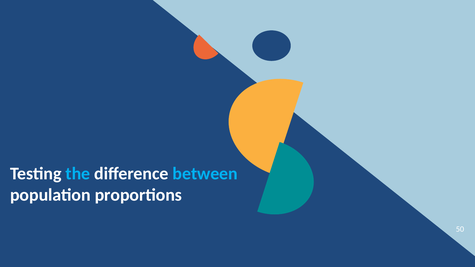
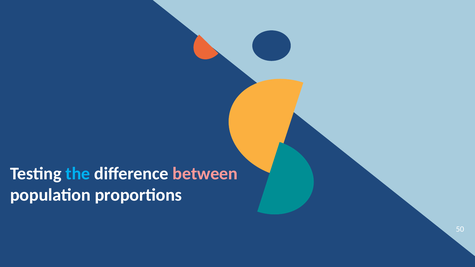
between colour: light blue -> pink
